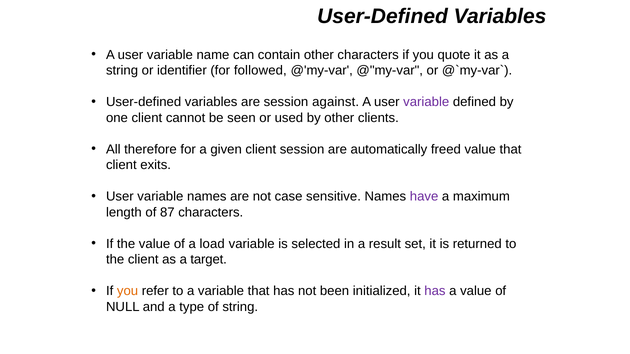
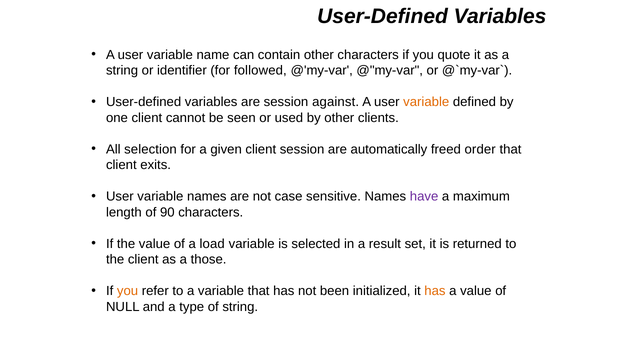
variable at (426, 102) colour: purple -> orange
therefore: therefore -> selection
freed value: value -> order
87: 87 -> 90
target: target -> those
has at (435, 291) colour: purple -> orange
